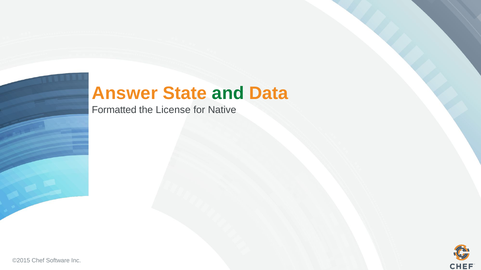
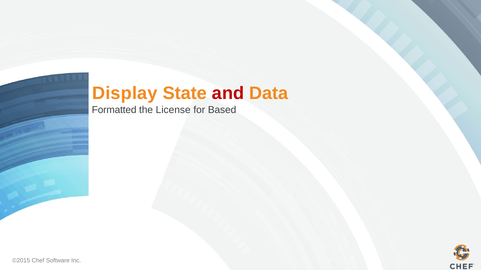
Answer: Answer -> Display
and colour: green -> red
Native: Native -> Based
